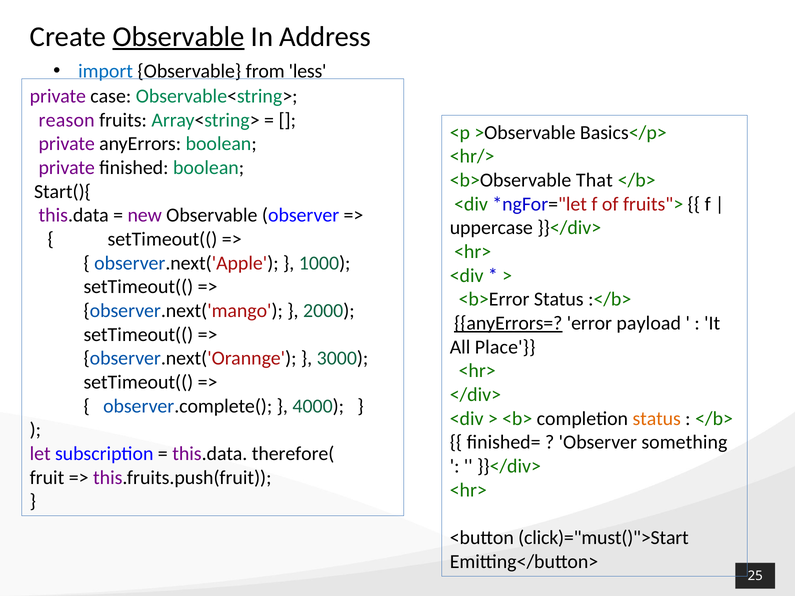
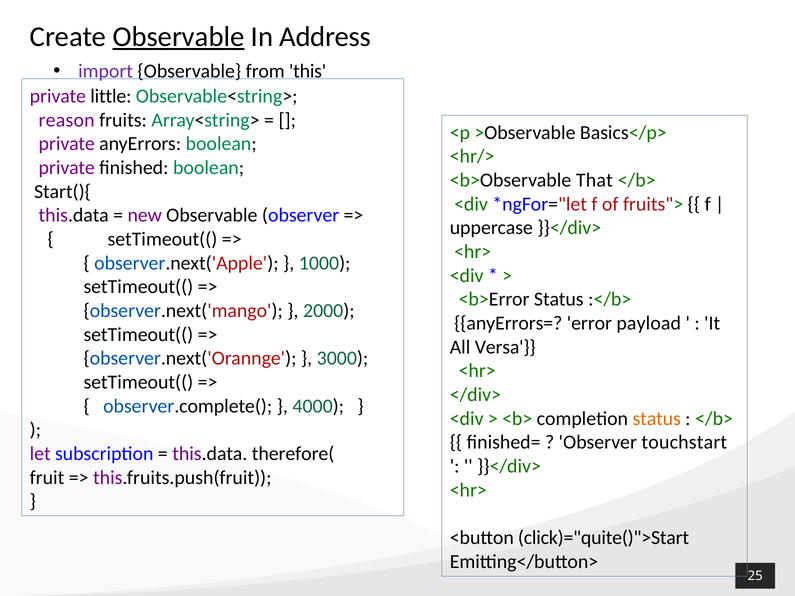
import colour: blue -> purple
less: less -> this
case: case -> little
anyErrors= underline: present -> none
Place: Place -> Versa
something: something -> touchstart
click)="must()">Start: click)="must()">Start -> click)="quite()">Start
